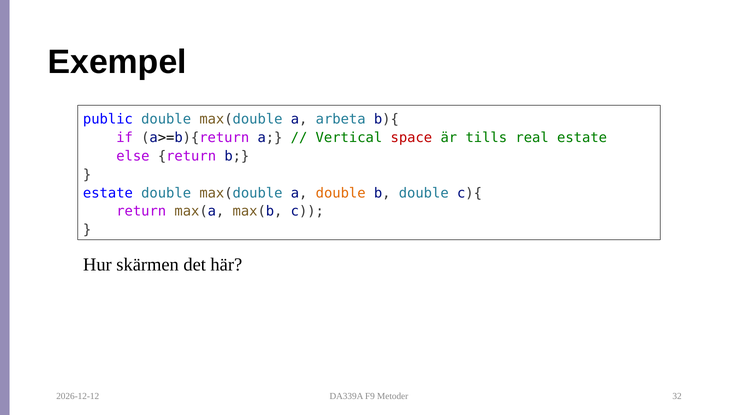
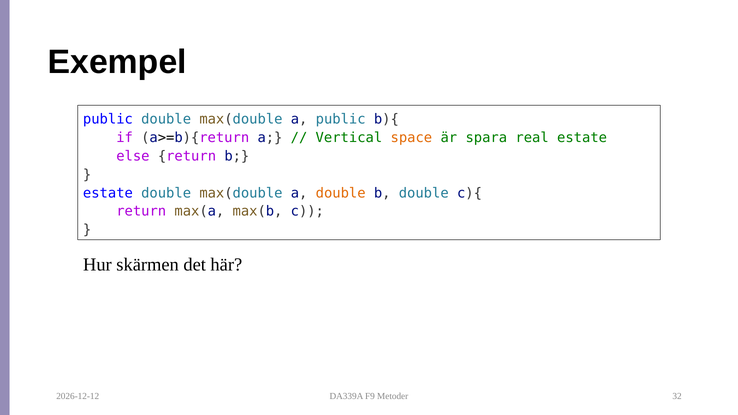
a arbeta: arbeta -> public
space colour: red -> orange
tills: tills -> spara
